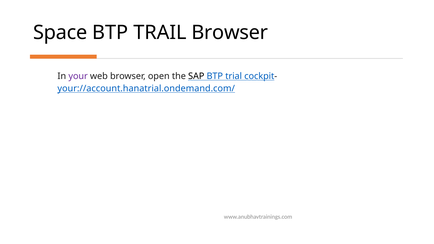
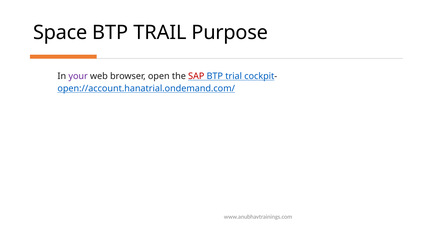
TRAIL Browser: Browser -> Purpose
SAP colour: black -> red
your://account.hanatrial.ondemand.com/: your://account.hanatrial.ondemand.com/ -> open://account.hanatrial.ondemand.com/
